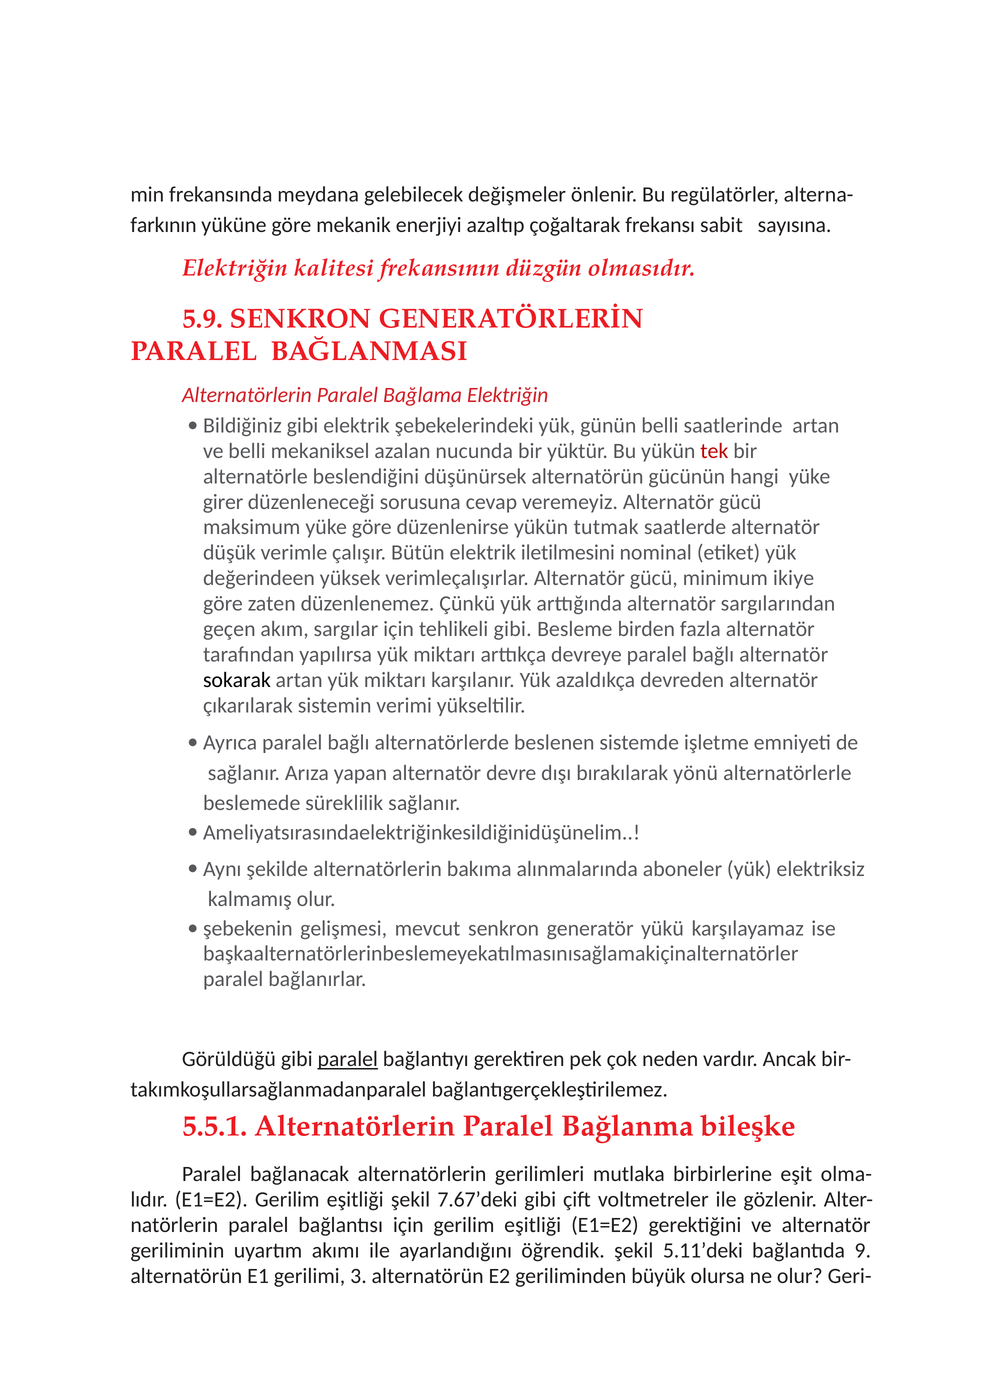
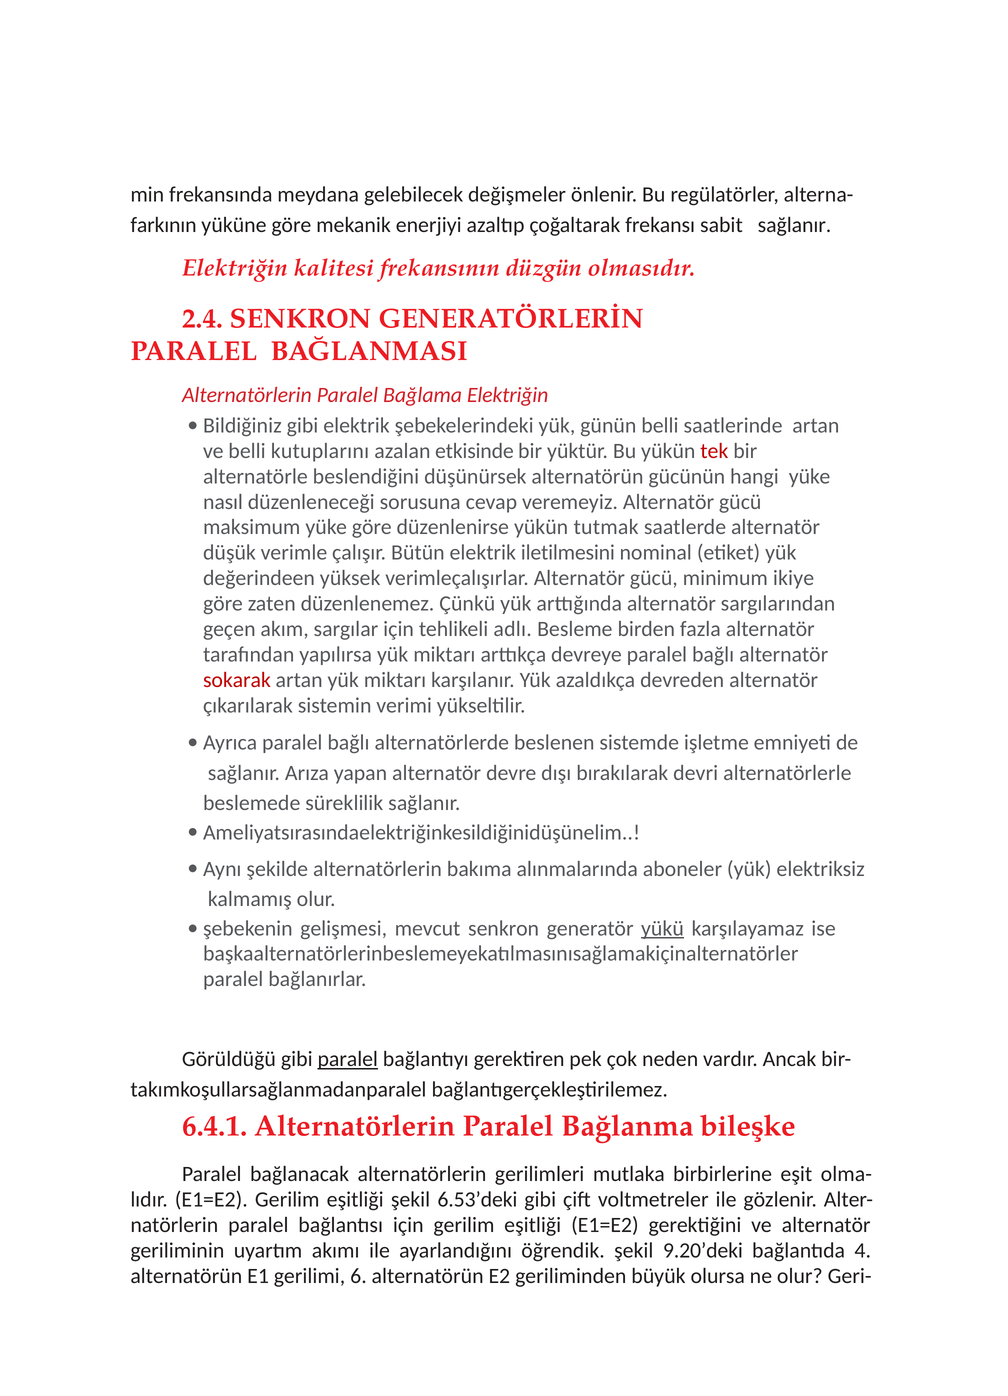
sabit sayısına: sayısına -> sağlanır
5.9: 5.9 -> 2.4
mekaniksel: mekaniksel -> kutuplarını
nucunda: nucunda -> etkisinde
girer: girer -> nasıl
tehlikeli gibi: gibi -> adlı
sokarak colour: black -> red
yönü: yönü -> devri
yükü underline: none -> present
5.5.1: 5.5.1 -> 6.4.1
7.67’deki: 7.67’deki -> 6.53’deki
5.11’deki: 5.11’deki -> 9.20’deki
9: 9 -> 4
3: 3 -> 6
